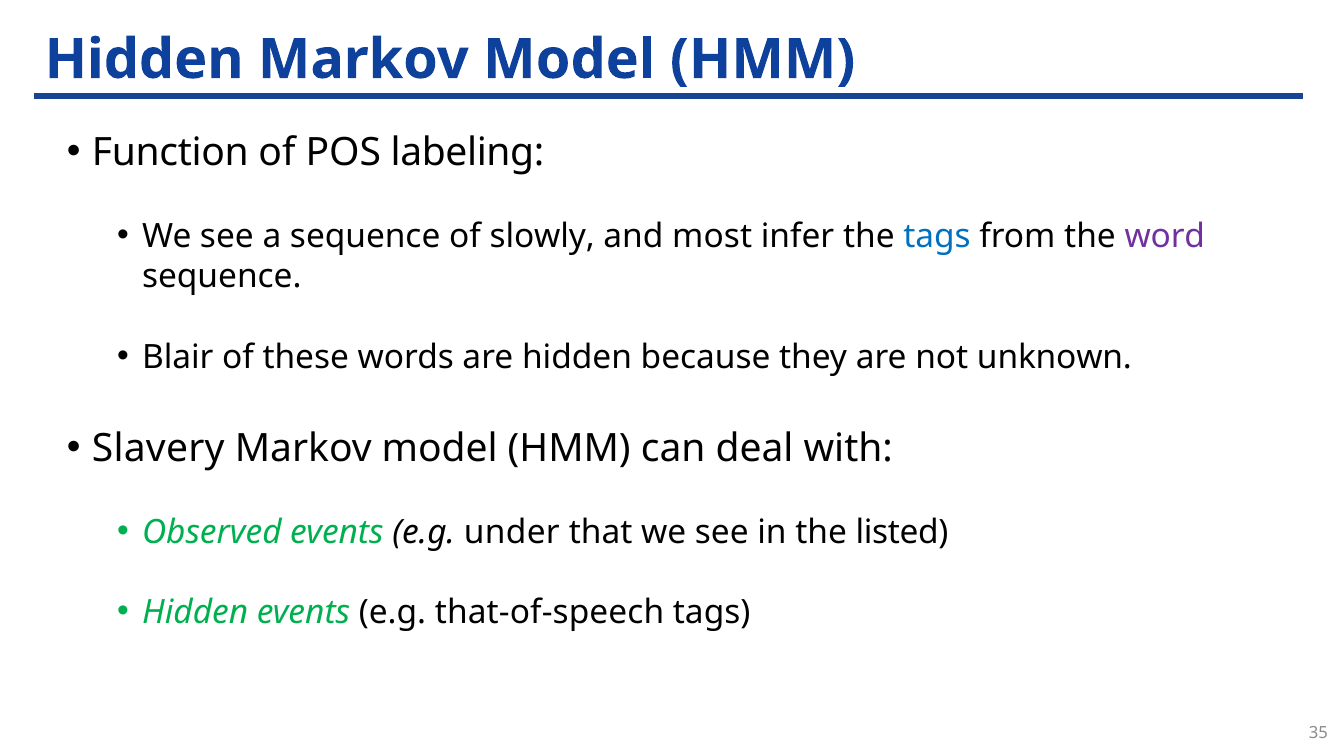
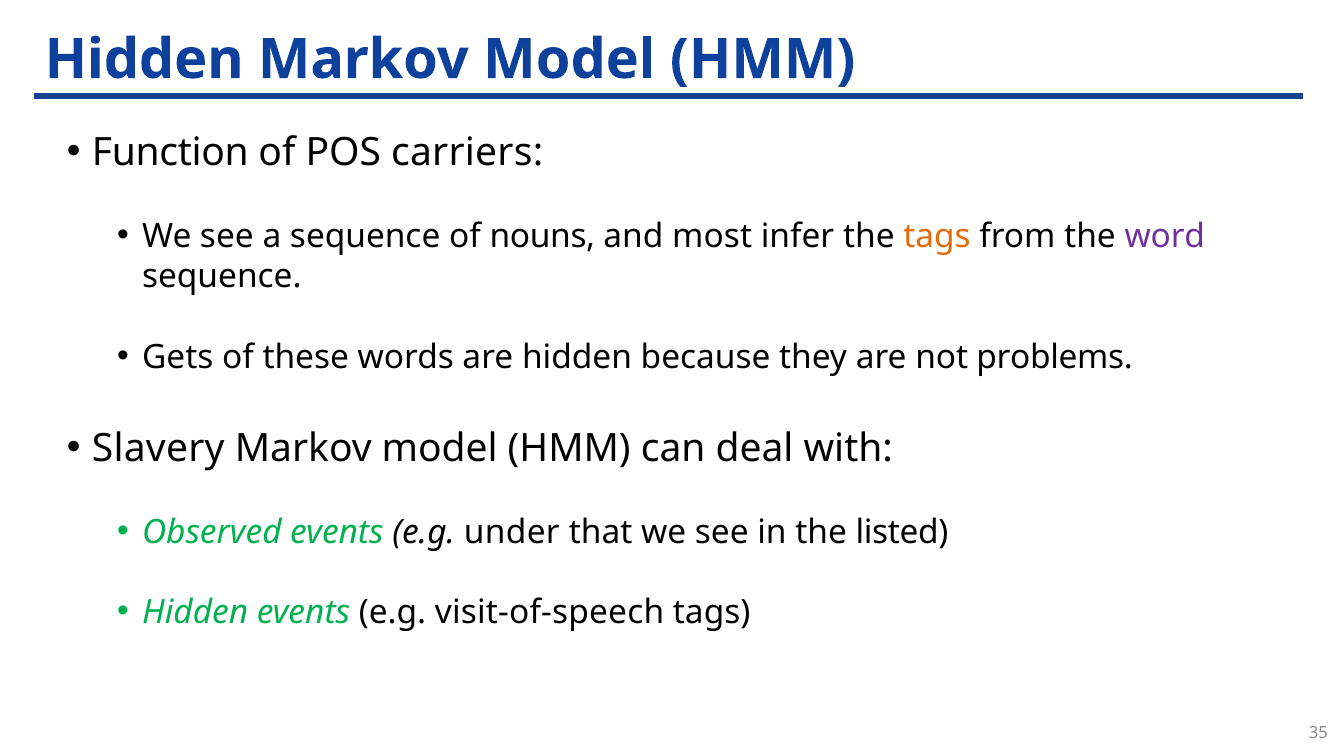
labeling: labeling -> carriers
slowly: slowly -> nouns
tags at (937, 236) colour: blue -> orange
Blair: Blair -> Gets
unknown: unknown -> problems
that-of-speech: that-of-speech -> visit-of-speech
